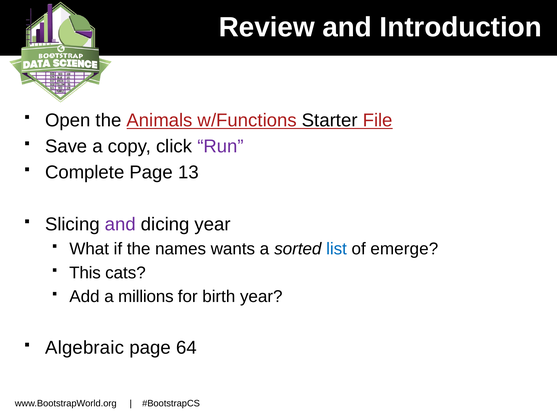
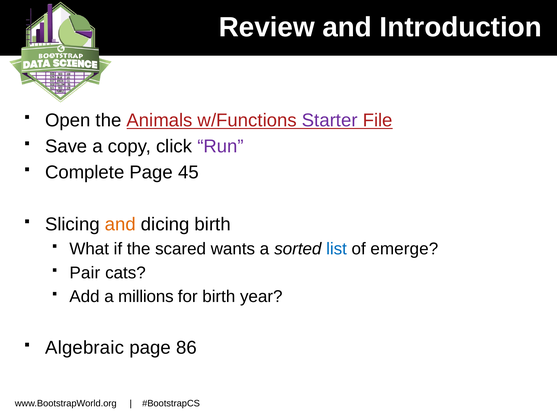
Starter colour: black -> purple
13: 13 -> 45
and at (120, 224) colour: purple -> orange
dicing year: year -> birth
names: names -> scared
This: This -> Pair
64: 64 -> 86
